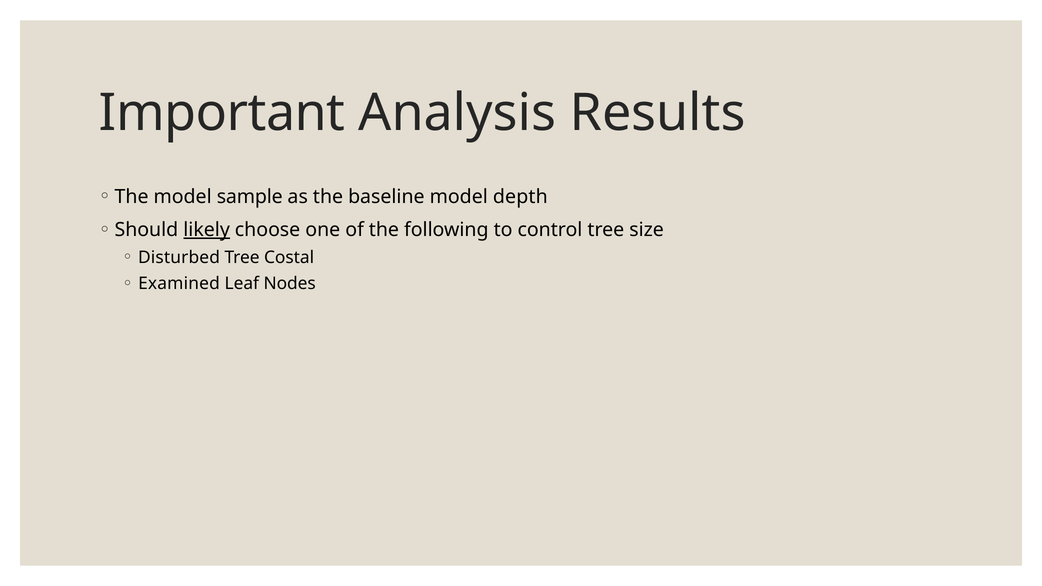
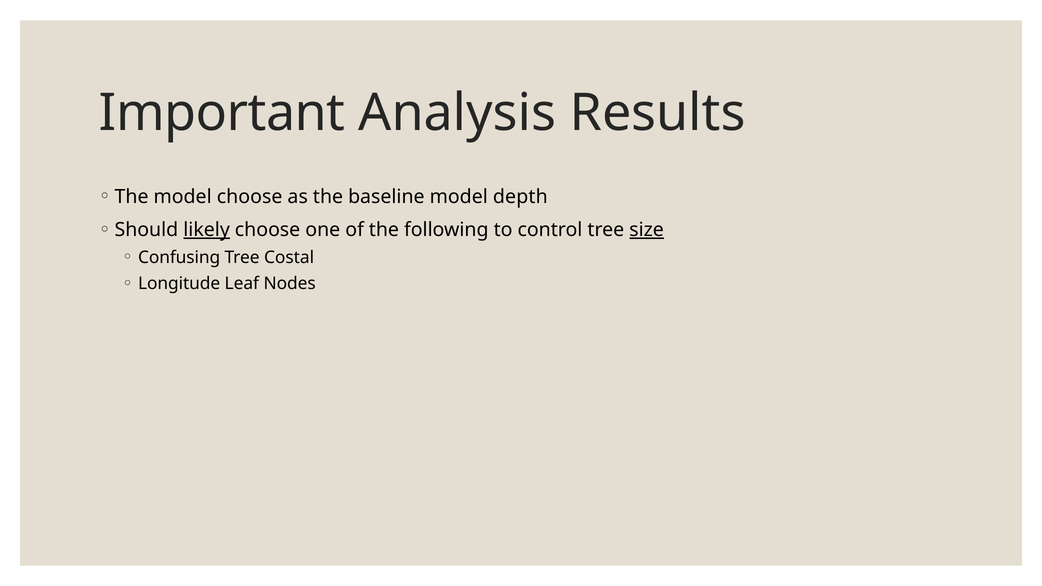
model sample: sample -> choose
size underline: none -> present
Disturbed: Disturbed -> Confusing
Examined: Examined -> Longitude
